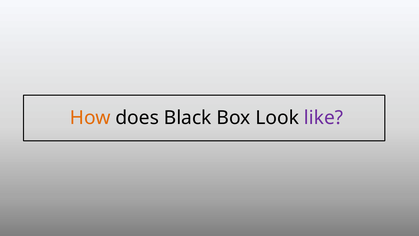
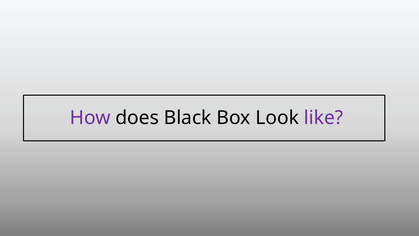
How colour: orange -> purple
